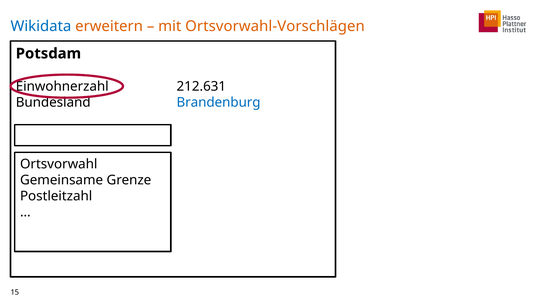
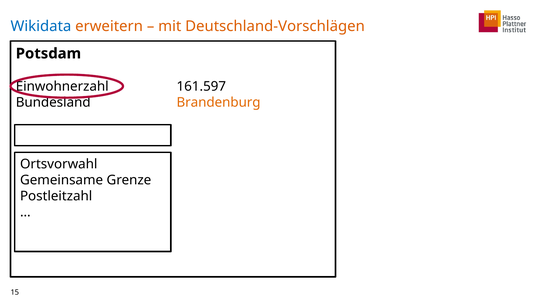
Ortsvorwahl-Vorschlägen: Ortsvorwahl-Vorschlägen -> Deutschland-Vorschlägen
212.631: 212.631 -> 161.597
Brandenburg colour: blue -> orange
